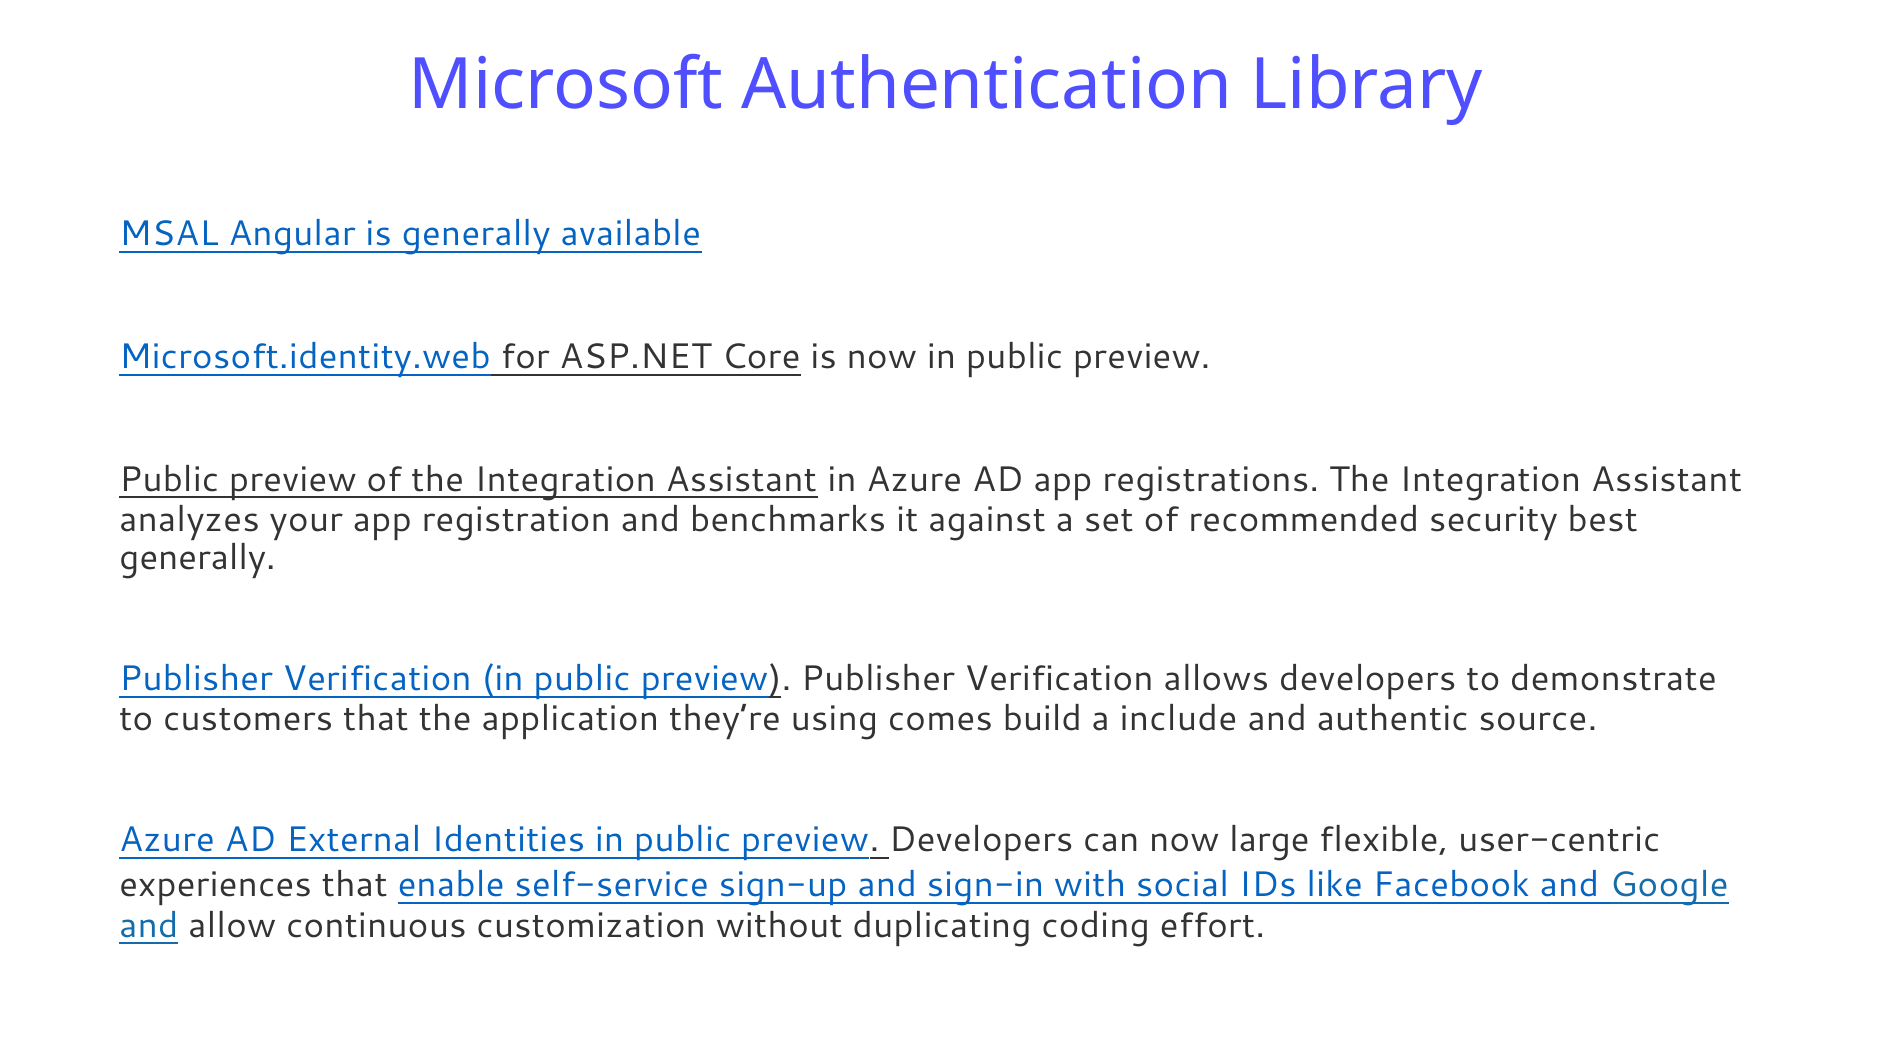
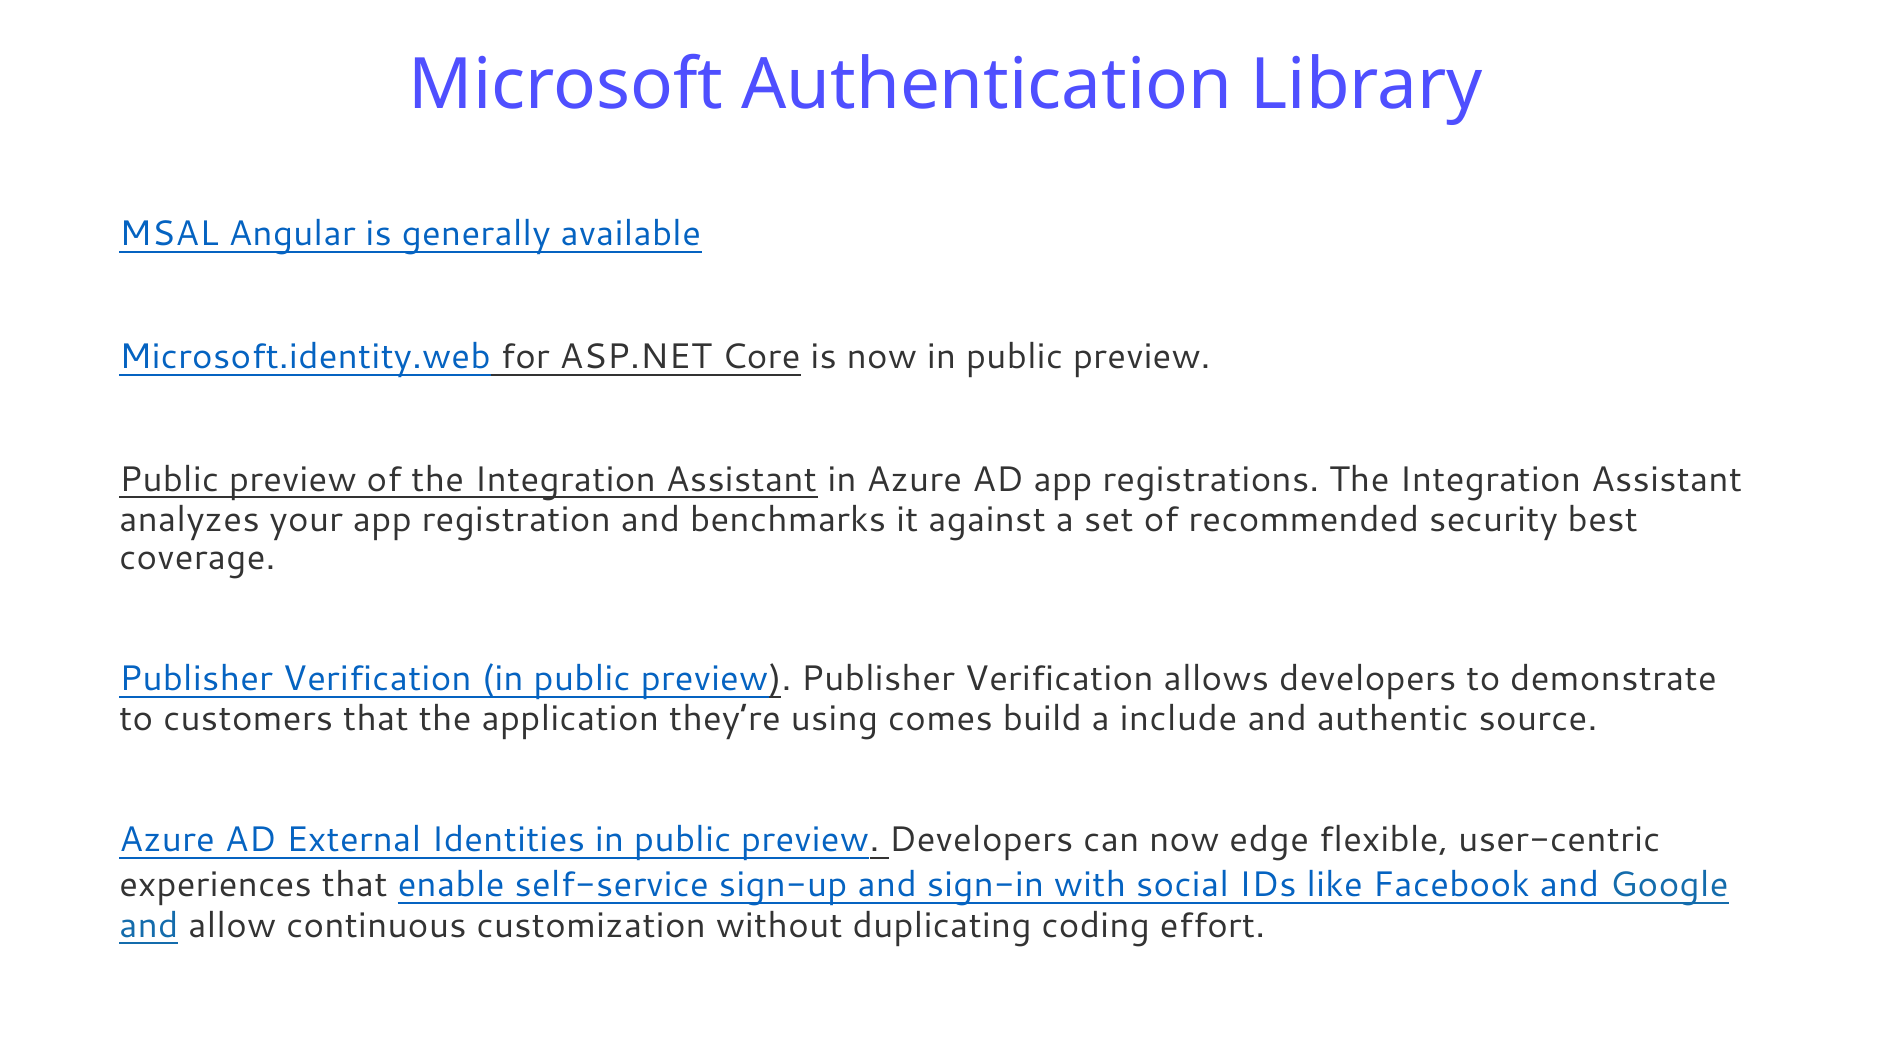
generally at (197, 558): generally -> coverage
large: large -> edge
